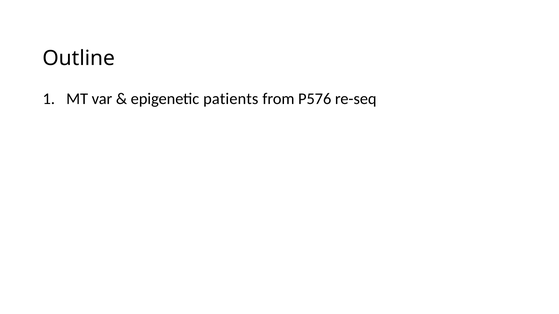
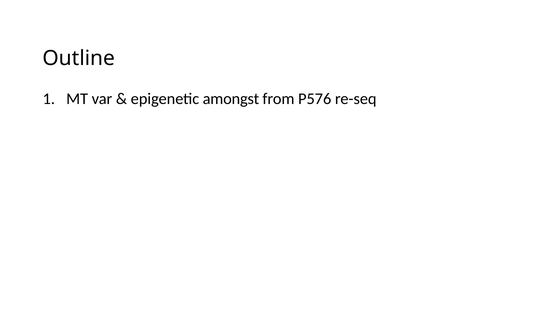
patients: patients -> amongst
